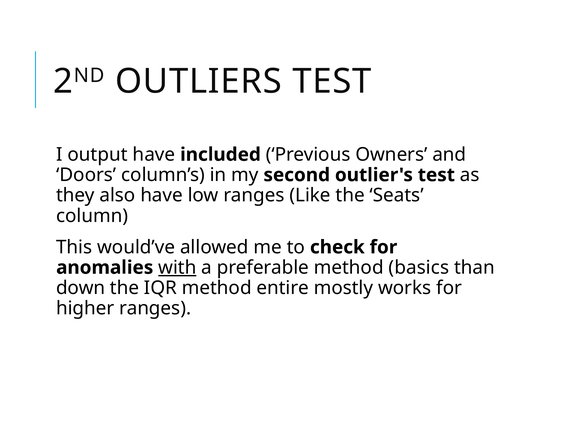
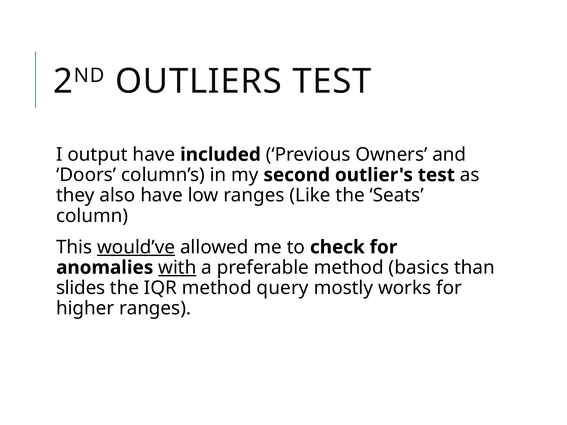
would’ve underline: none -> present
down: down -> slides
entire: entire -> query
